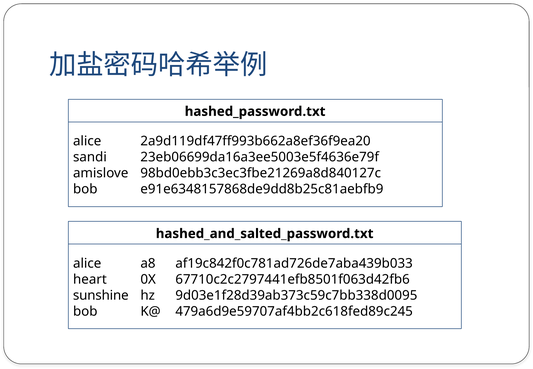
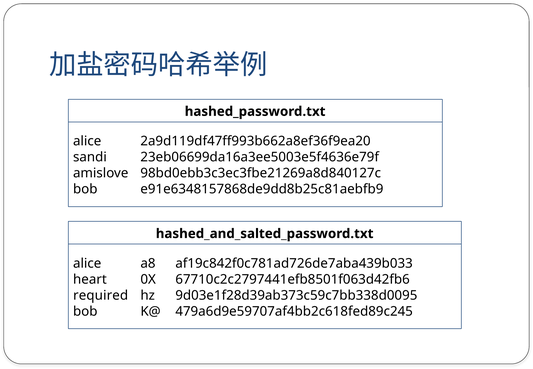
sunshine: sunshine -> required
